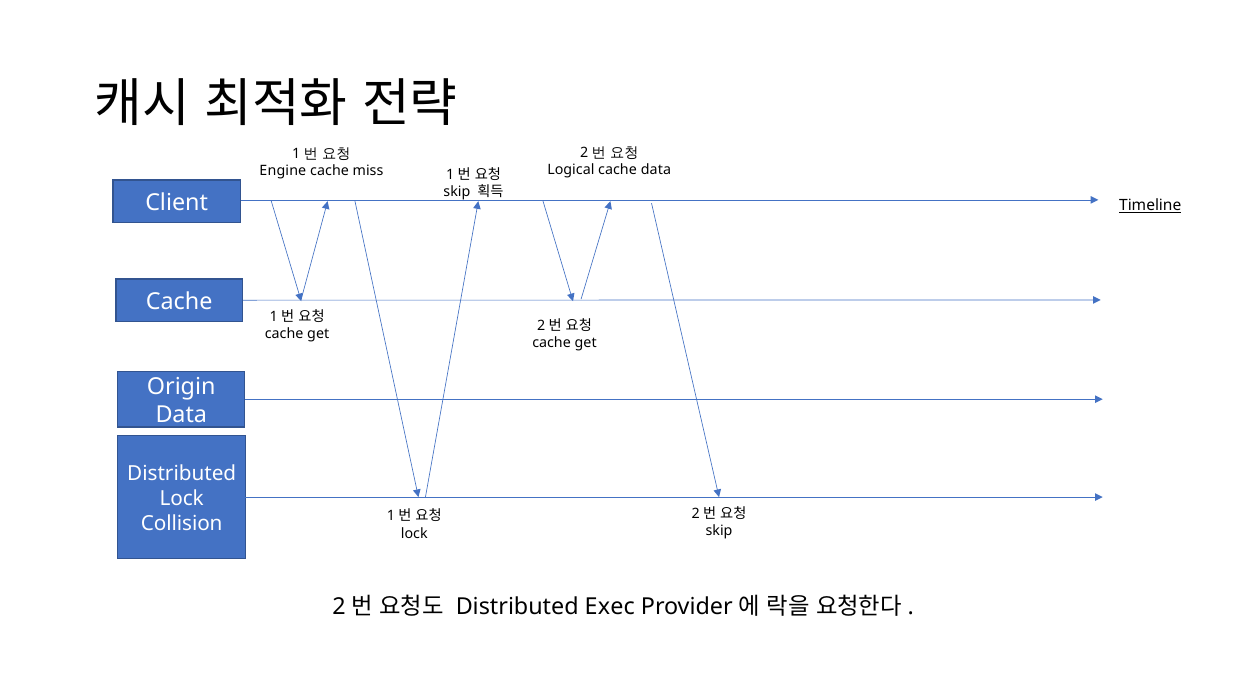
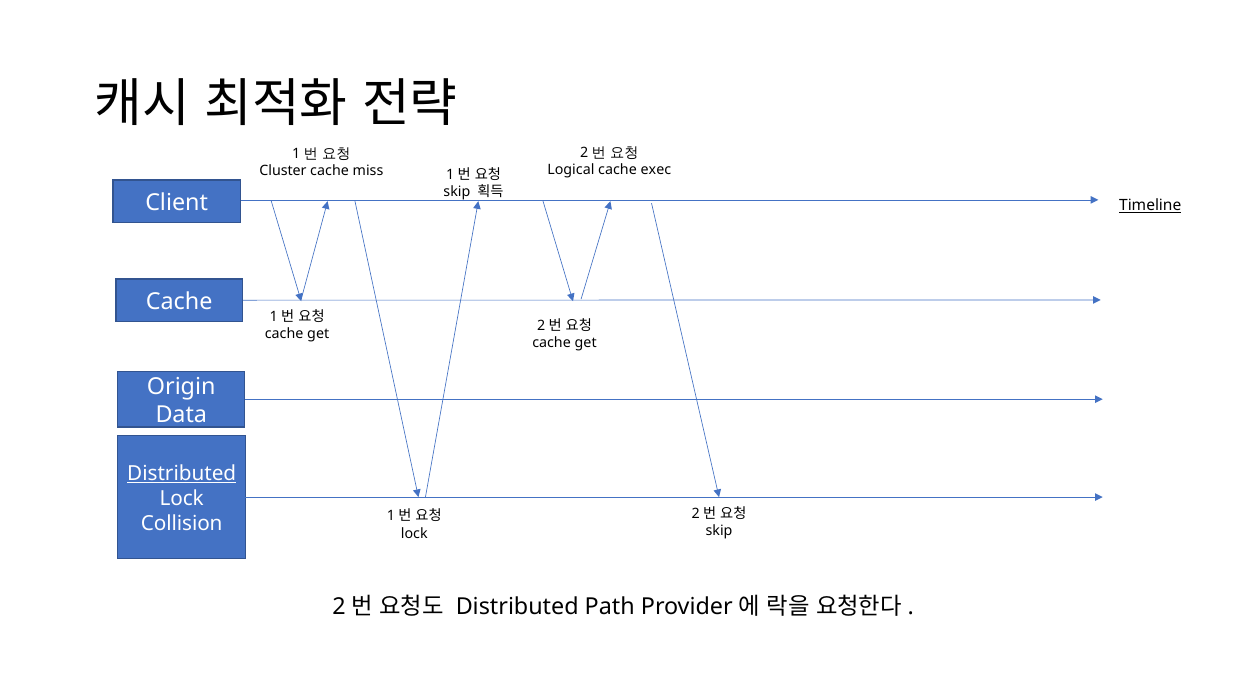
cache data: data -> exec
Engine: Engine -> Cluster
Distributed at (182, 474) underline: none -> present
Exec: Exec -> Path
